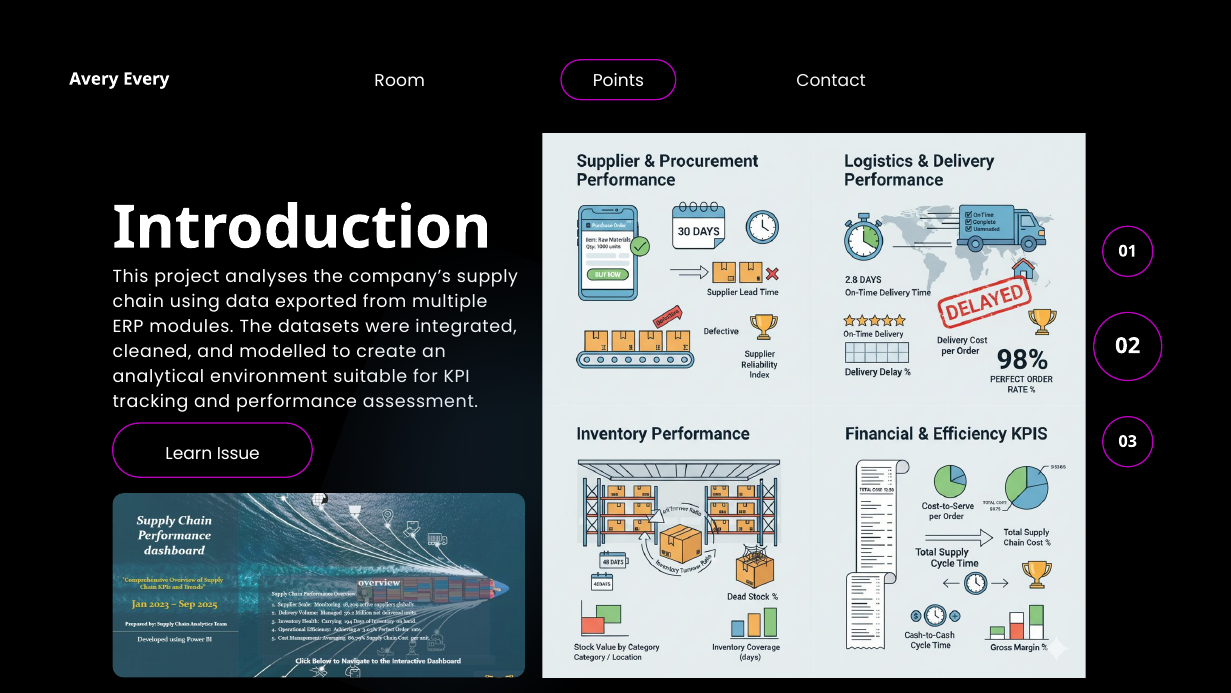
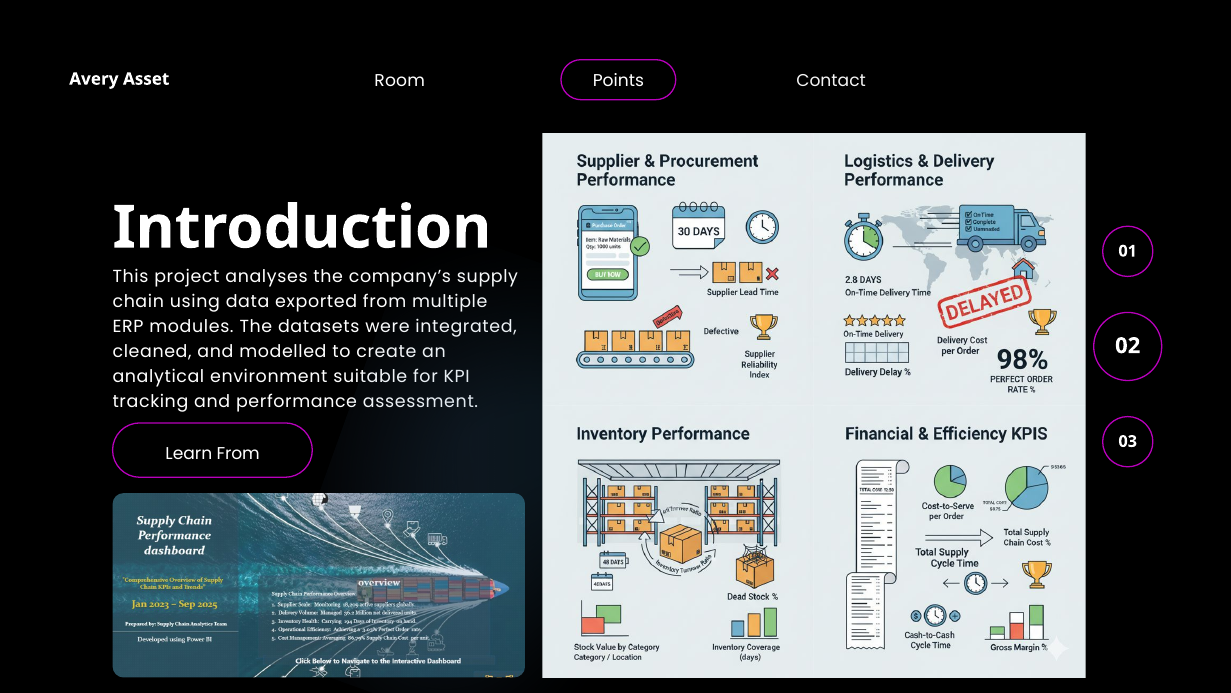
Every: Every -> Asset
Learn Issue: Issue -> From
